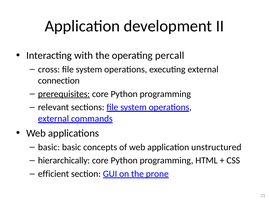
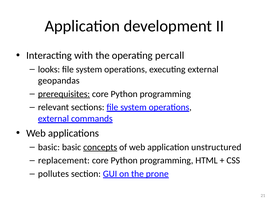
cross: cross -> looks
connection: connection -> geopandas
concepts underline: none -> present
hierarchically: hierarchically -> replacement
efficient: efficient -> pollutes
